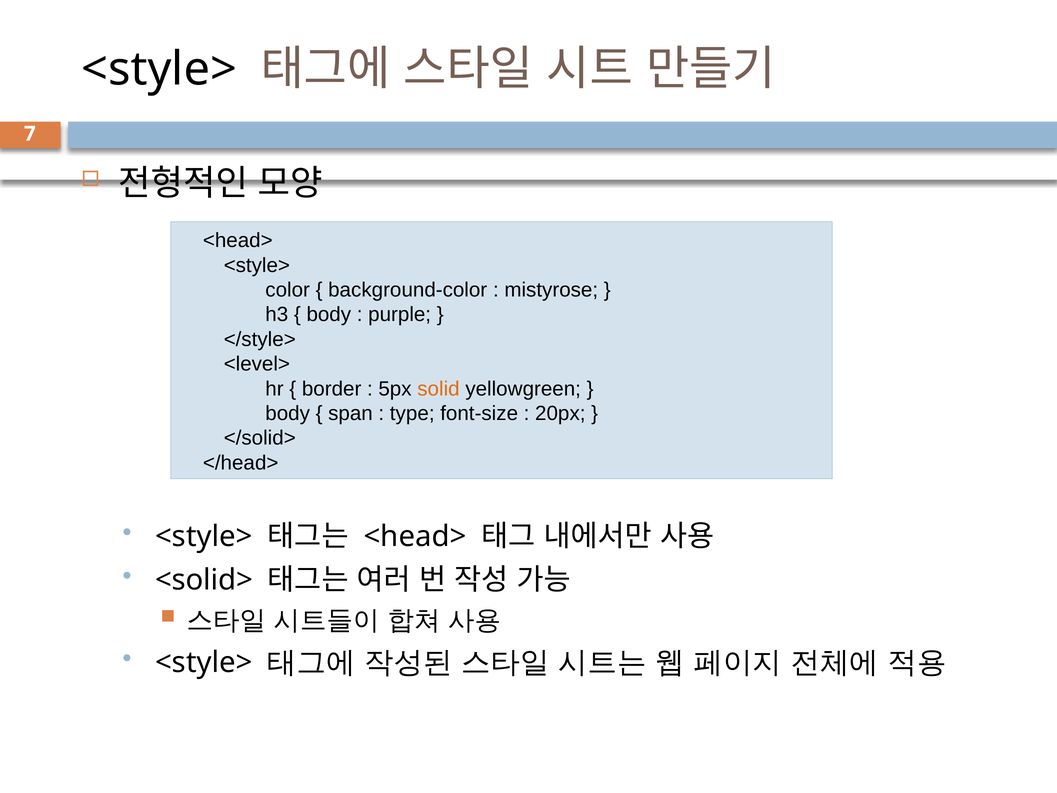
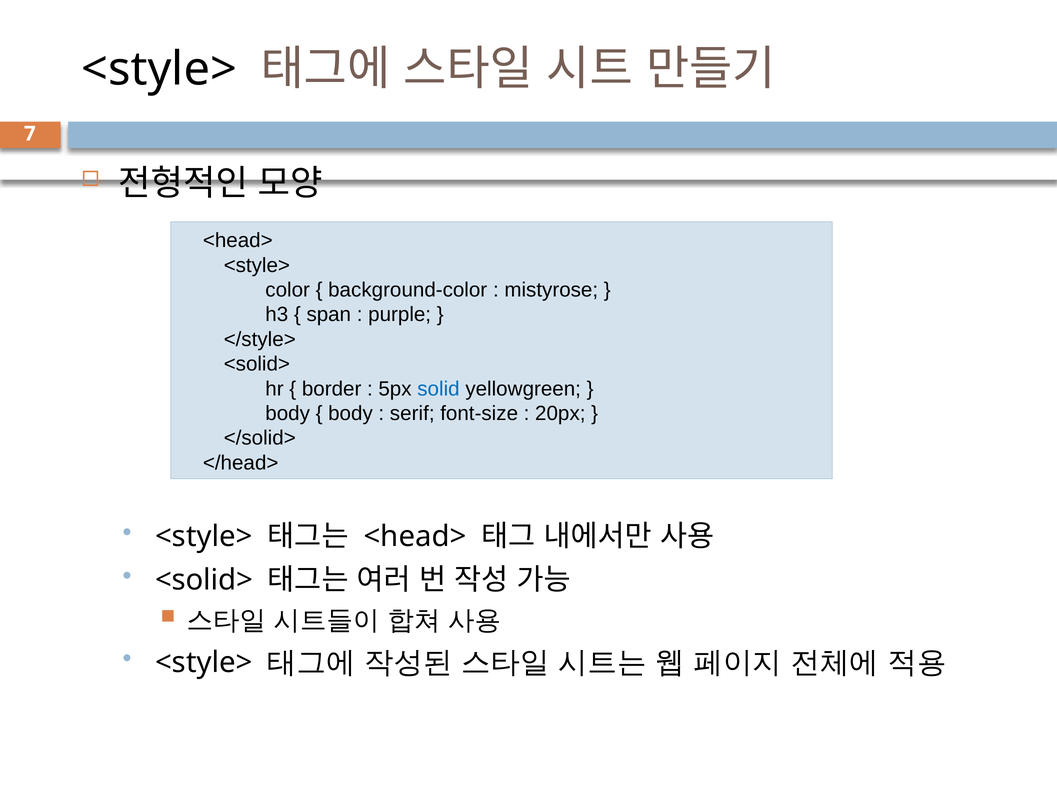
body at (329, 315): body -> span
<level> at (257, 364): <level> -> <solid>
solid colour: orange -> blue
span at (350, 413): span -> body
type: type -> serif
